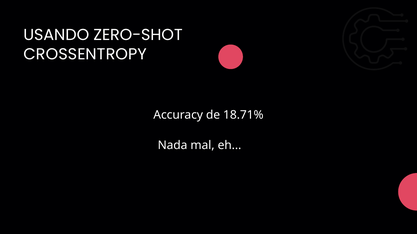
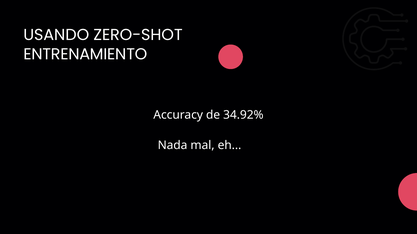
CROSSENTROPY: CROSSENTROPY -> ENTRENAMIENTO
18.71%: 18.71% -> 34.92%
